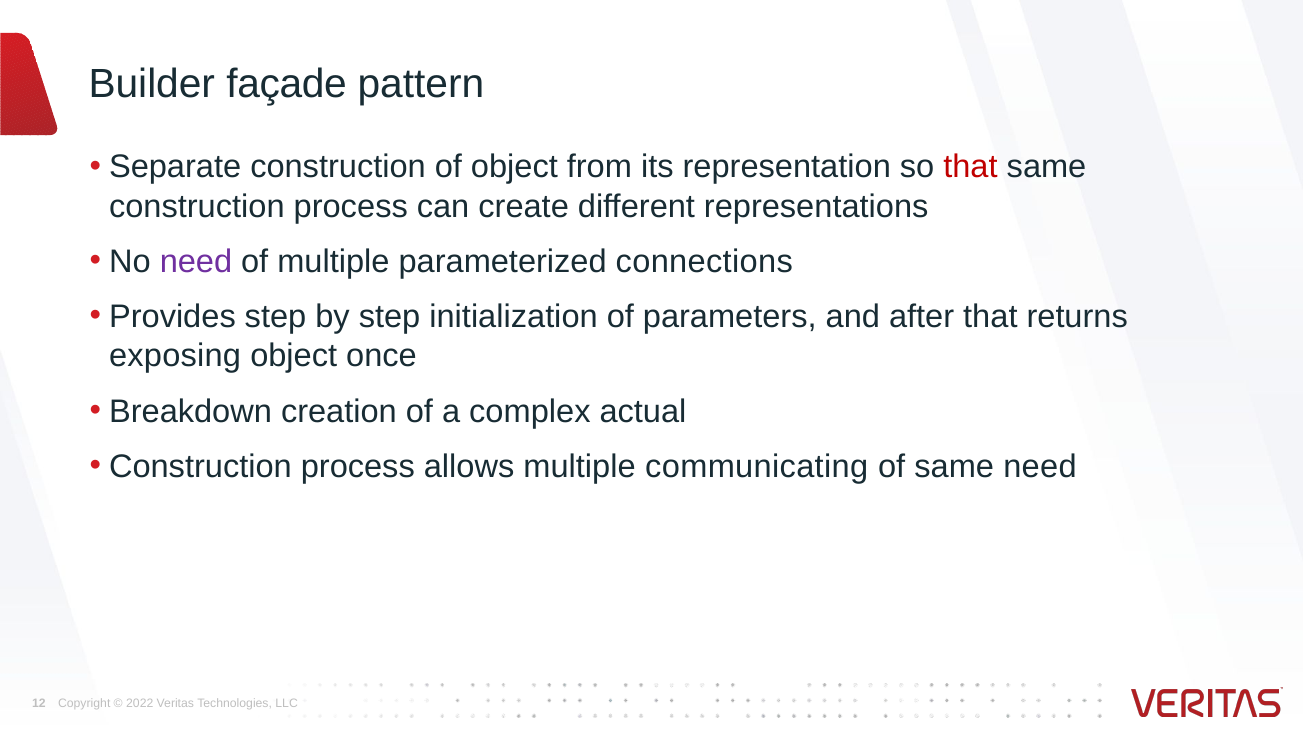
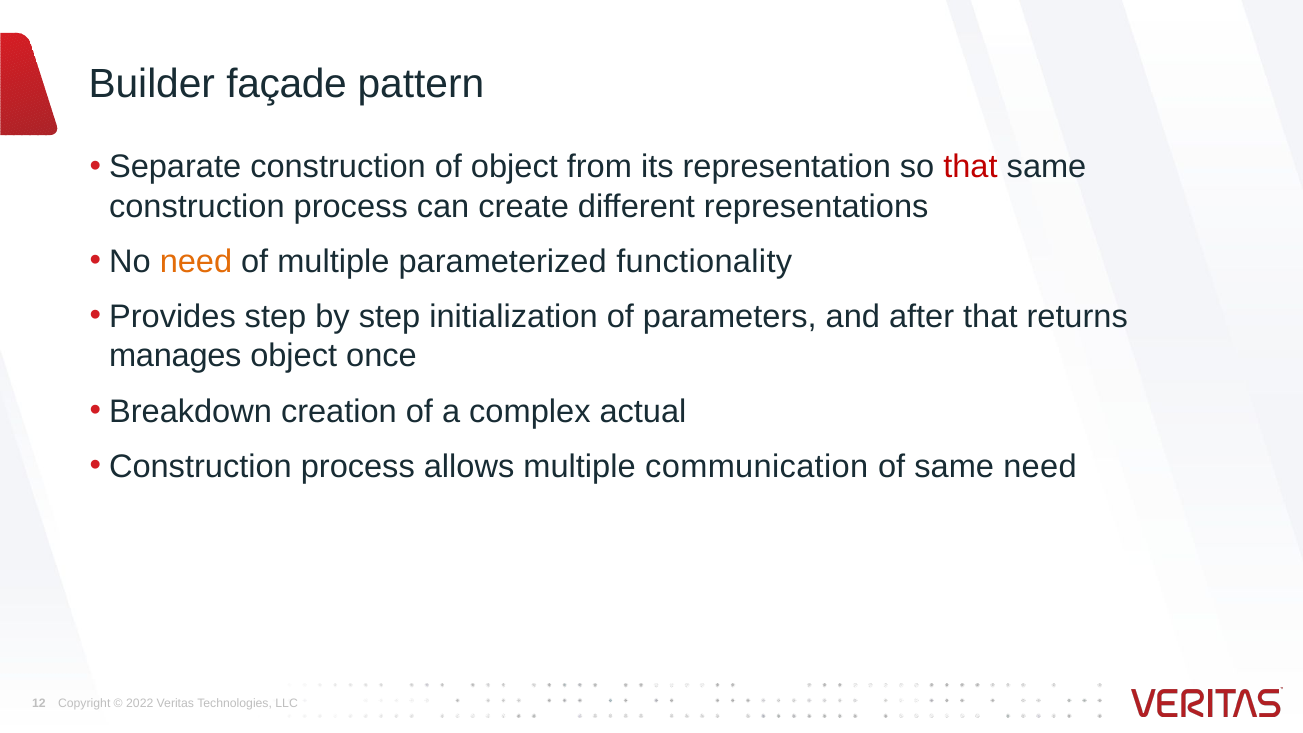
need at (196, 262) colour: purple -> orange
connections: connections -> functionality
exposing: exposing -> manages
communicating: communicating -> communication
